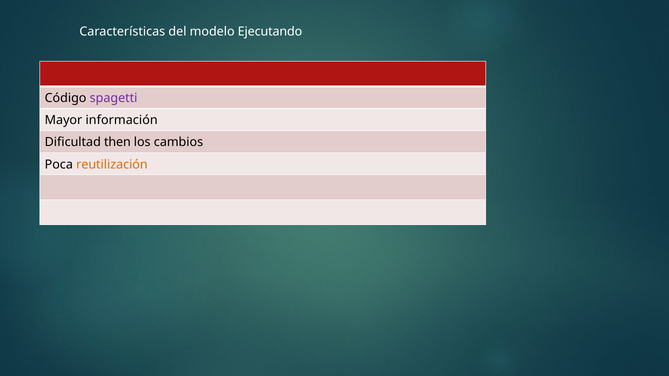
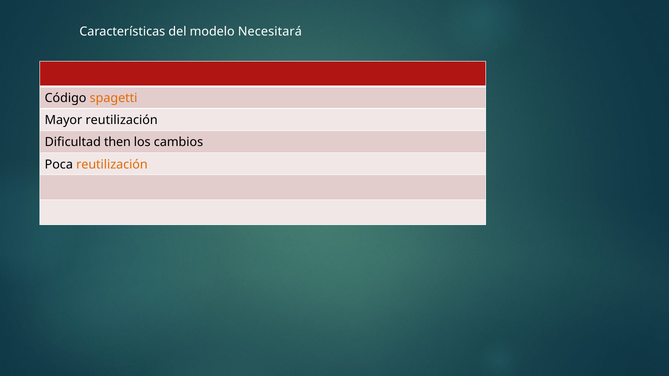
Ejecutando: Ejecutando -> Necesitará
spagetti colour: purple -> orange
Mayor información: información -> reutilización
